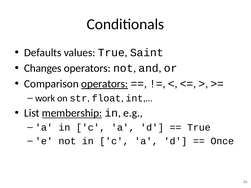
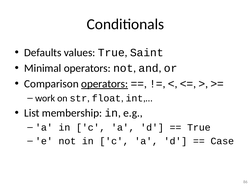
Changes: Changes -> Minimal
membership underline: present -> none
Once: Once -> Case
